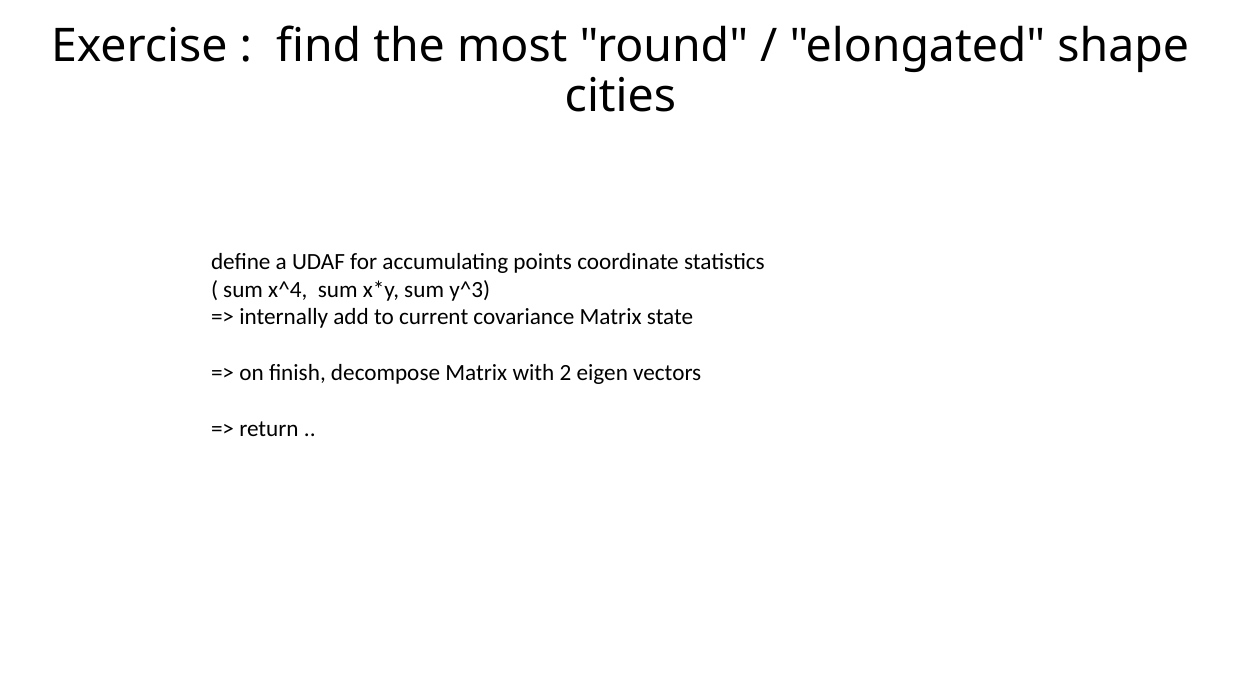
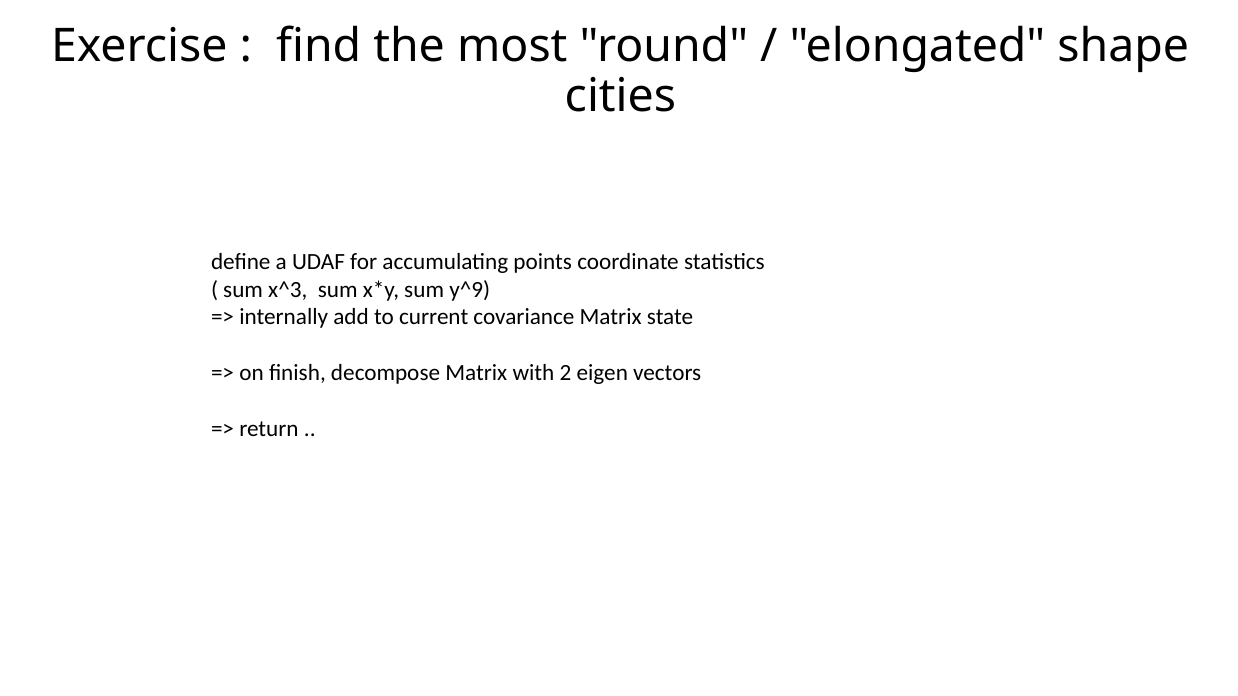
x^4: x^4 -> x^3
y^3: y^3 -> y^9
